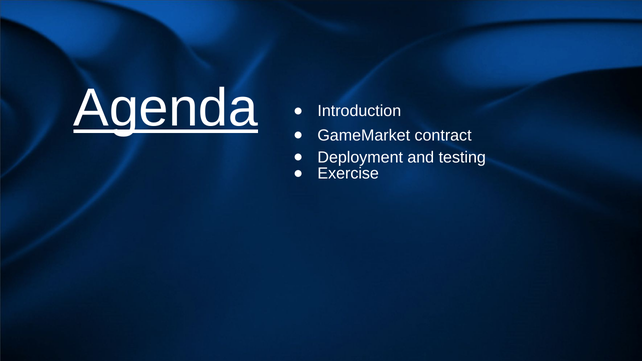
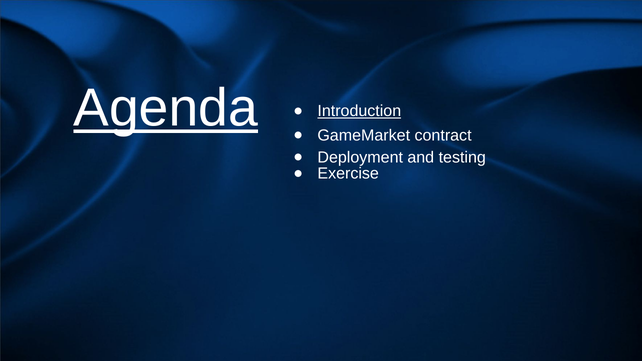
Introduction underline: none -> present
